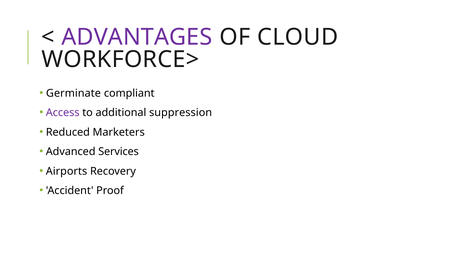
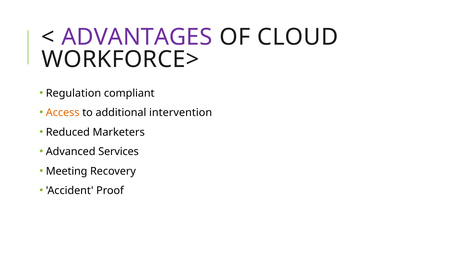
Germinate: Germinate -> Regulation
Access colour: purple -> orange
suppression: suppression -> intervention
Airports: Airports -> Meeting
